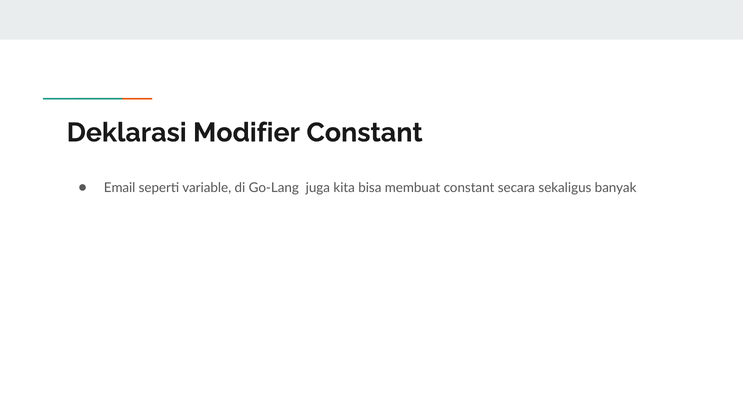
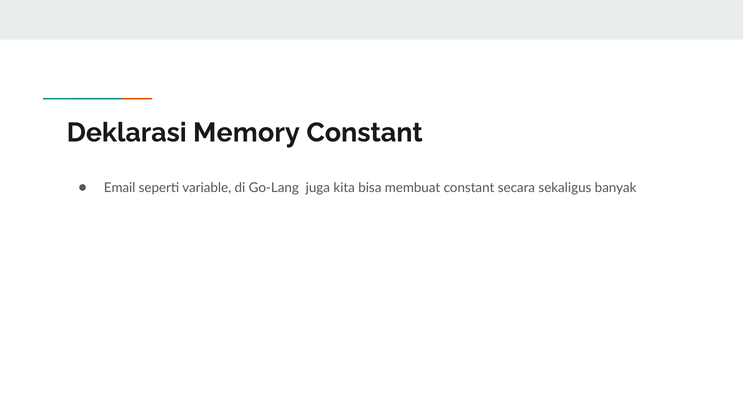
Modifier: Modifier -> Memory
